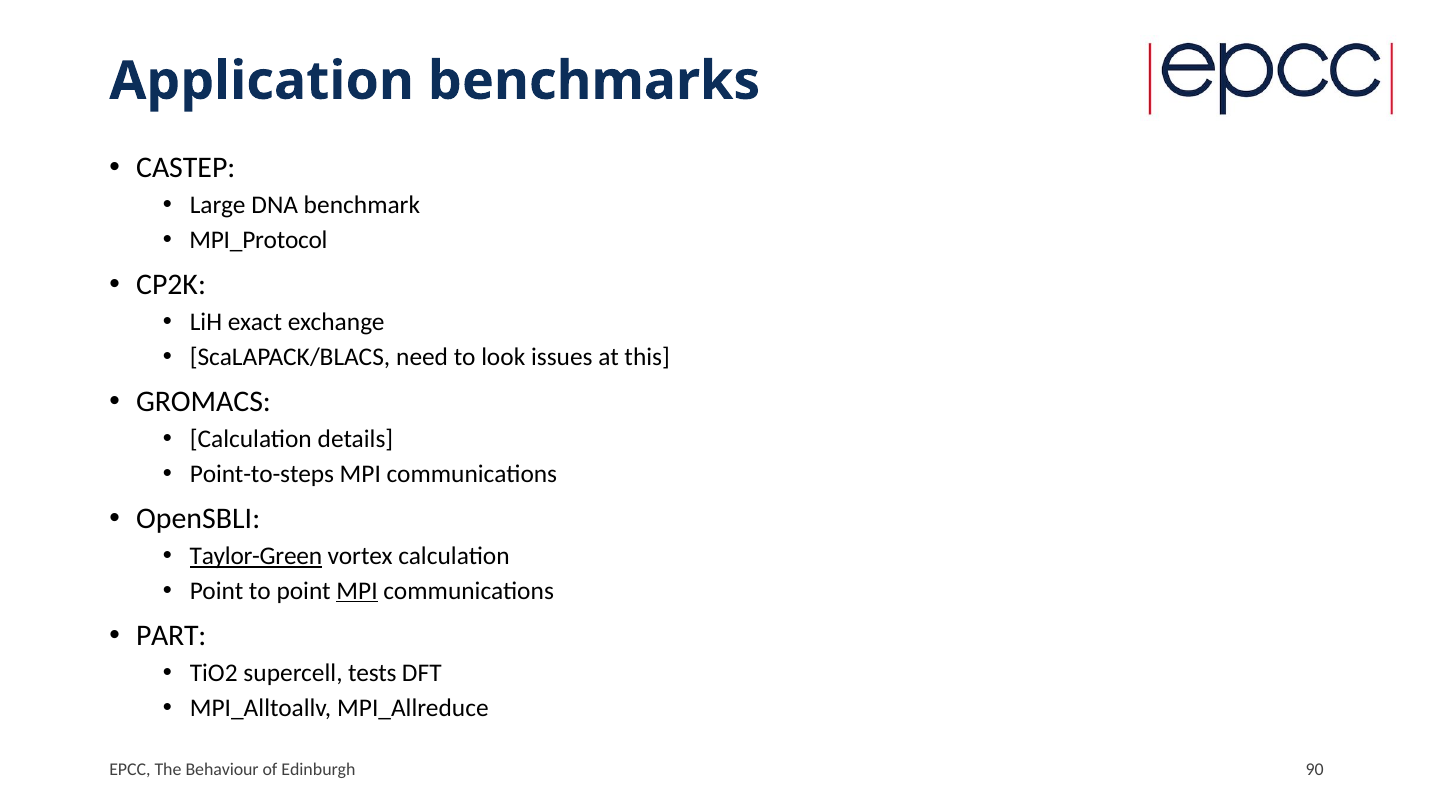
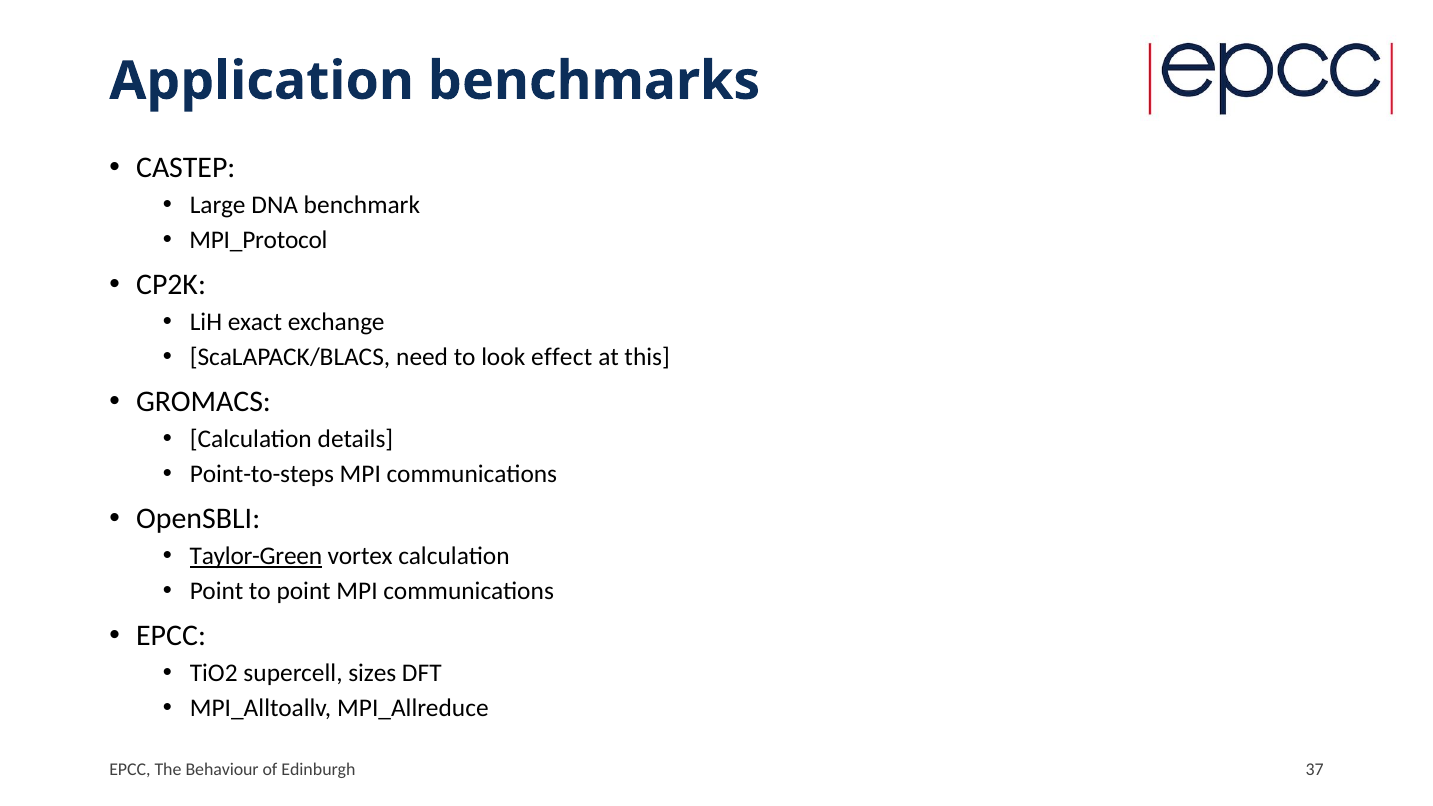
issues: issues -> effect
MPI at (357, 591) underline: present -> none
PART at (171, 636): PART -> EPCC
tests: tests -> sizes
90: 90 -> 37
